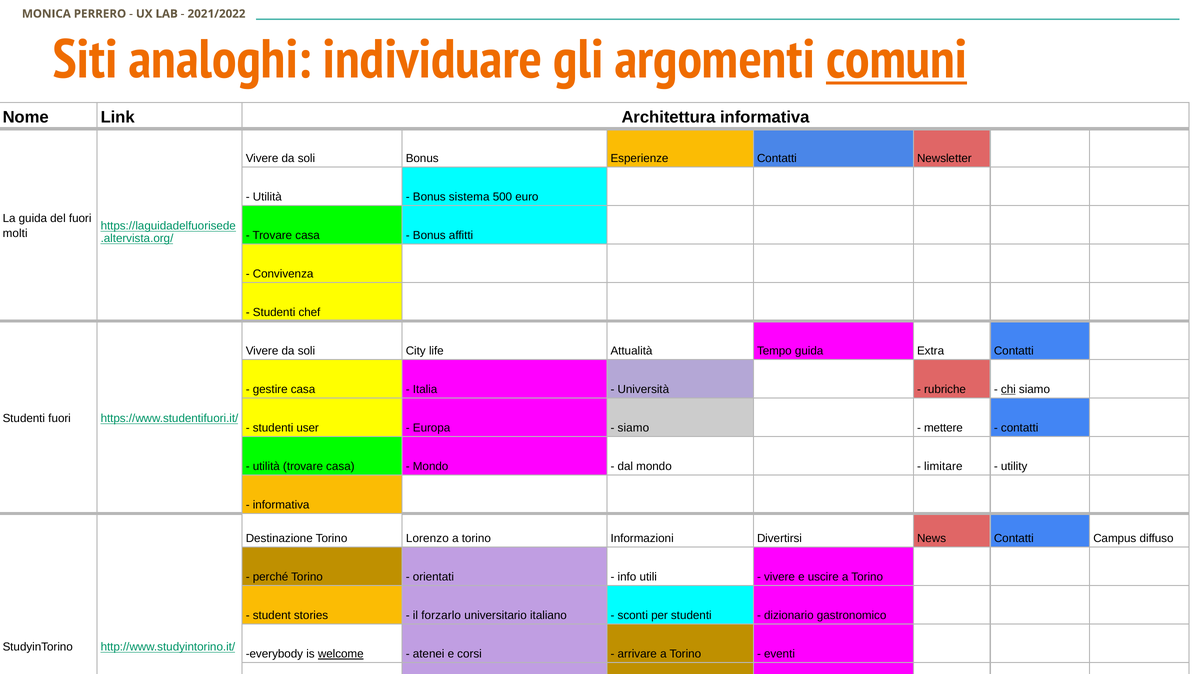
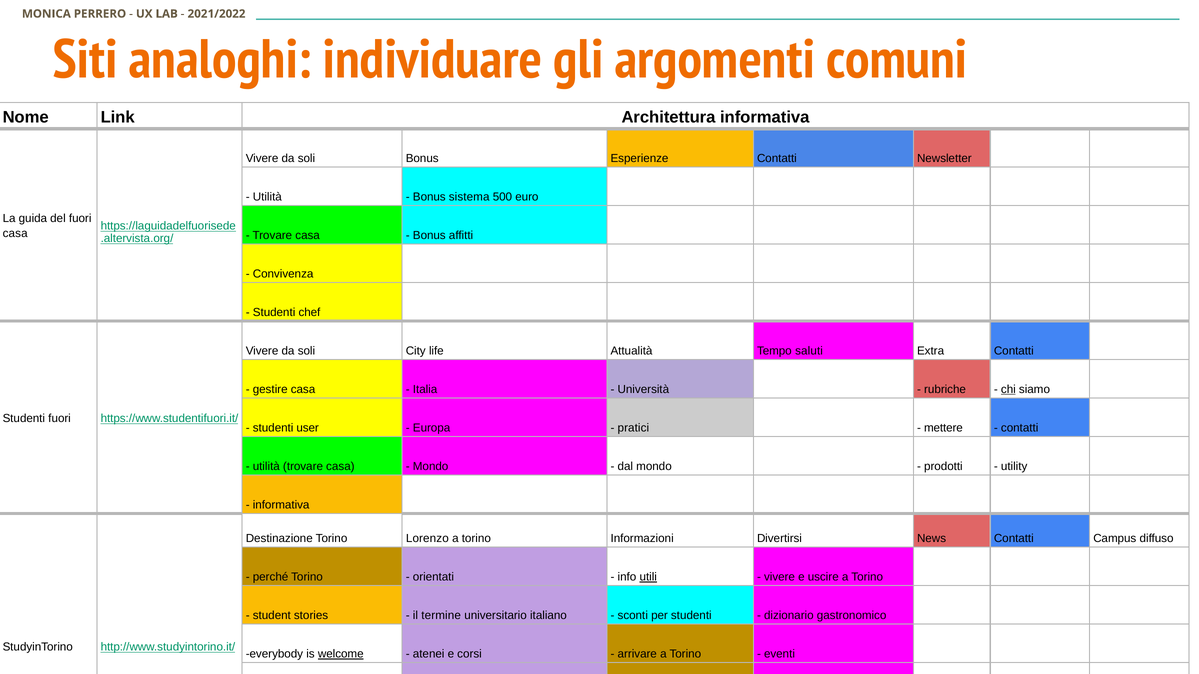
comuni underline: present -> none
molti at (15, 234): molti -> casa
Tempo guida: guida -> saluti
siamo at (633, 428): siamo -> pratici
limitare: limitare -> prodotti
utili underline: none -> present
forzarlo: forzarlo -> termine
